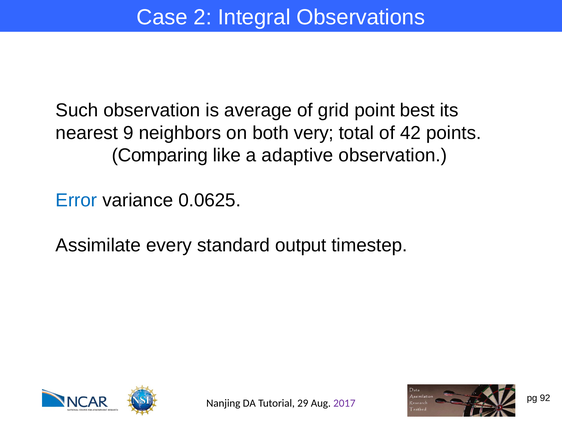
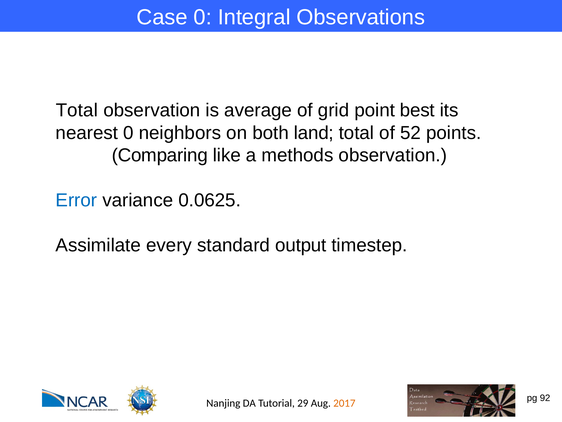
Case 2: 2 -> 0
Such at (77, 110): Such -> Total
nearest 9: 9 -> 0
very: very -> land
42: 42 -> 52
adaptive: adaptive -> methods
2017 colour: purple -> orange
